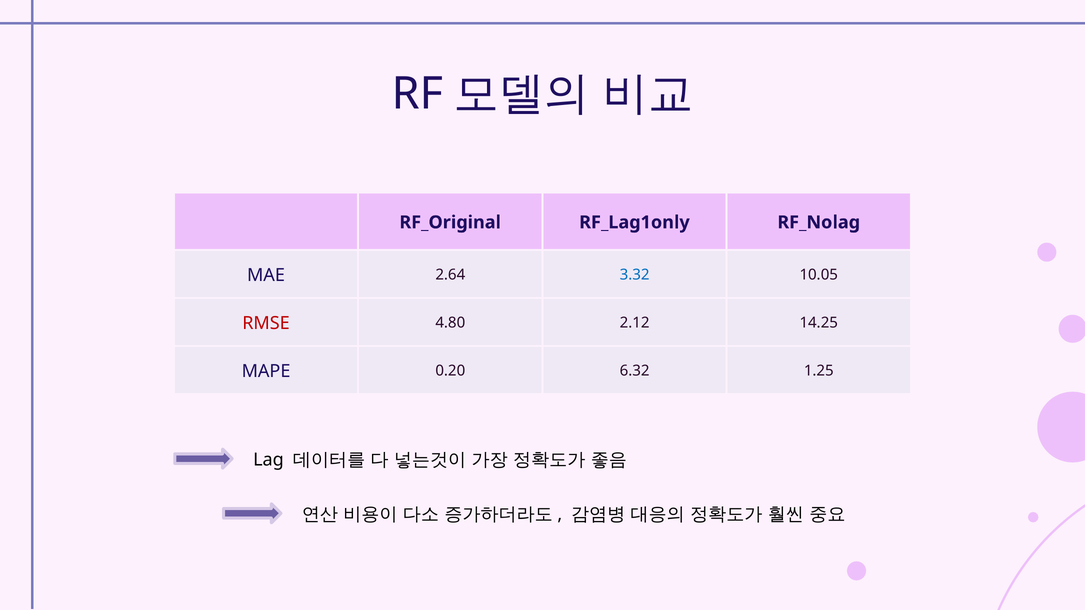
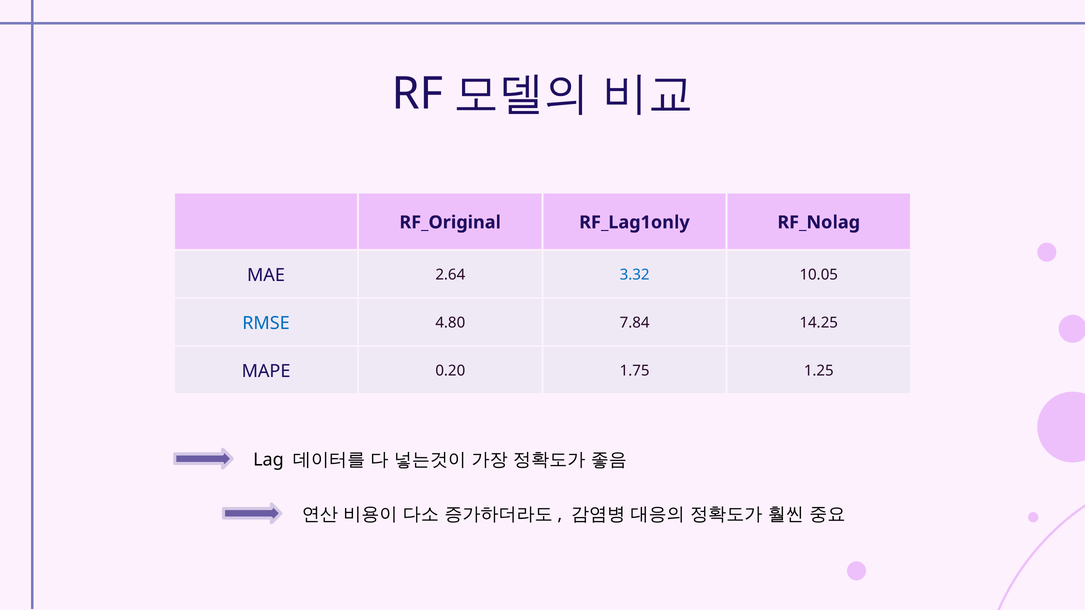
RMSE colour: red -> blue
2.12: 2.12 -> 7.84
6.32: 6.32 -> 1.75
